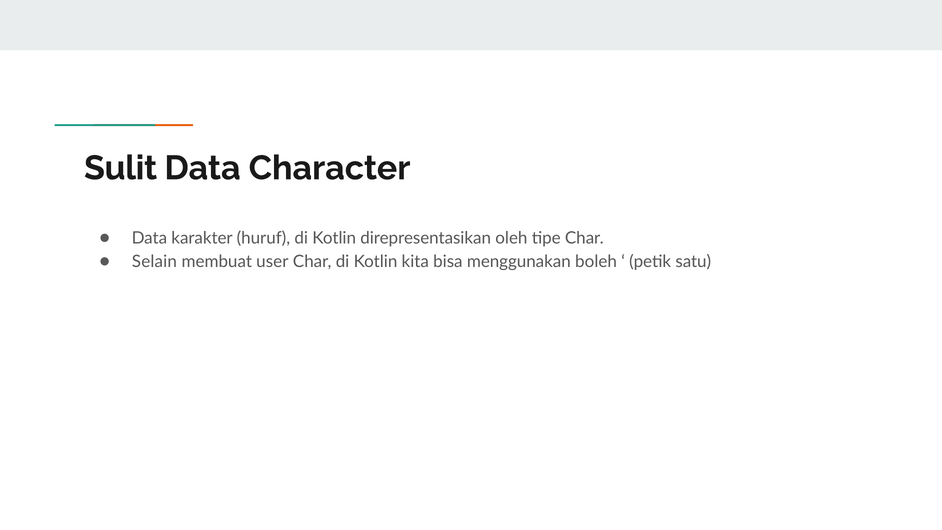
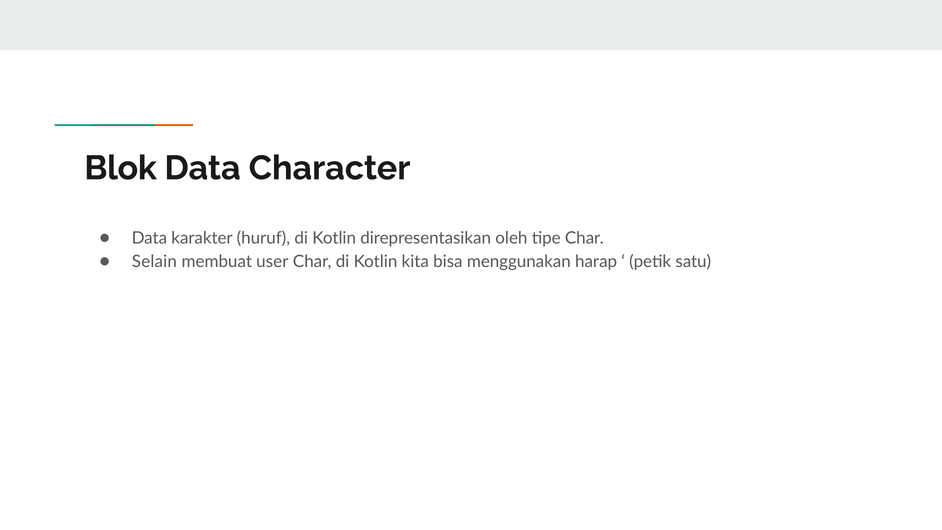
Sulit: Sulit -> Blok
boleh: boleh -> harap
